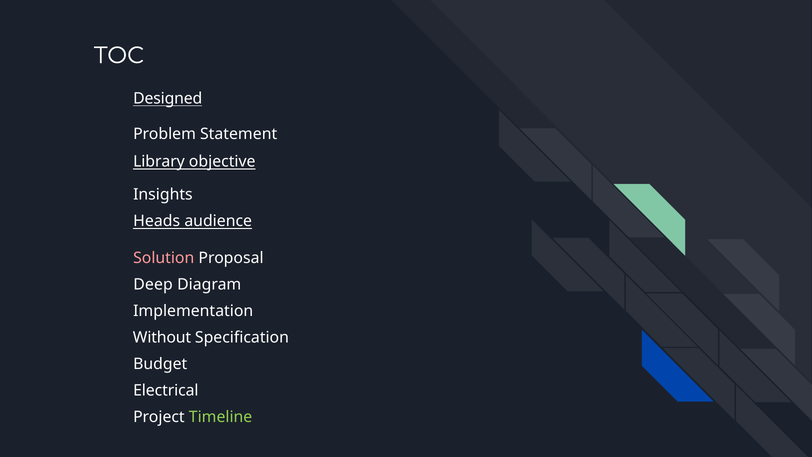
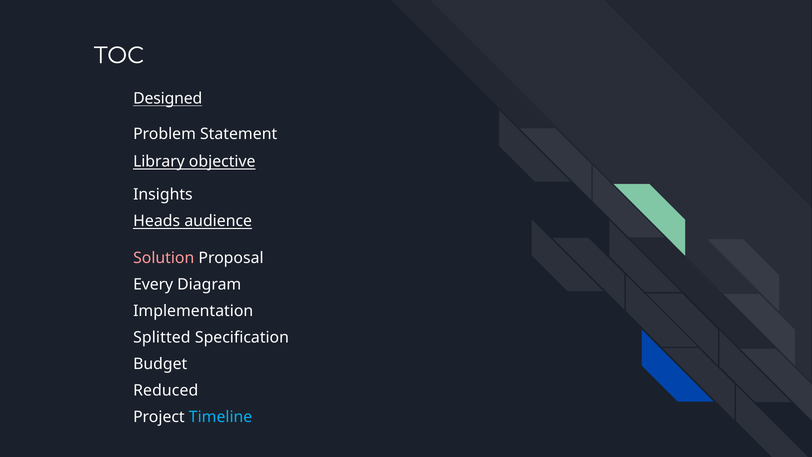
Deep: Deep -> Every
Without: Without -> Splitted
Electrical: Electrical -> Reduced
Timeline colour: light green -> light blue
